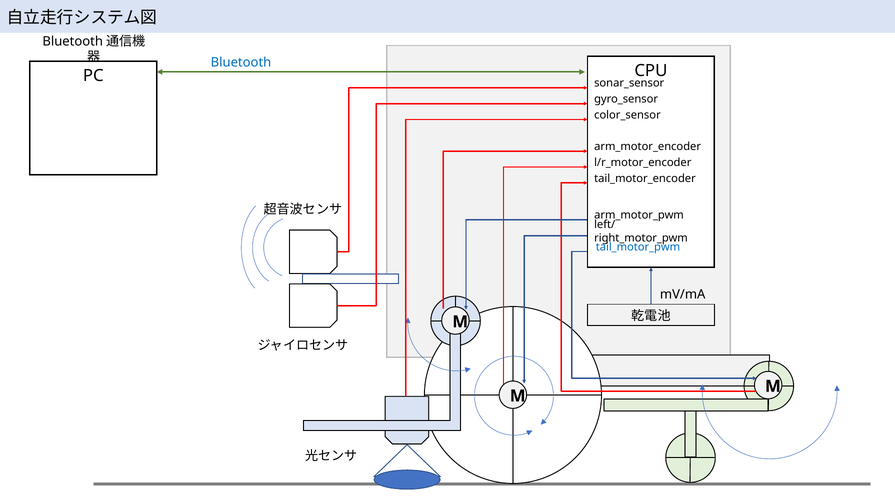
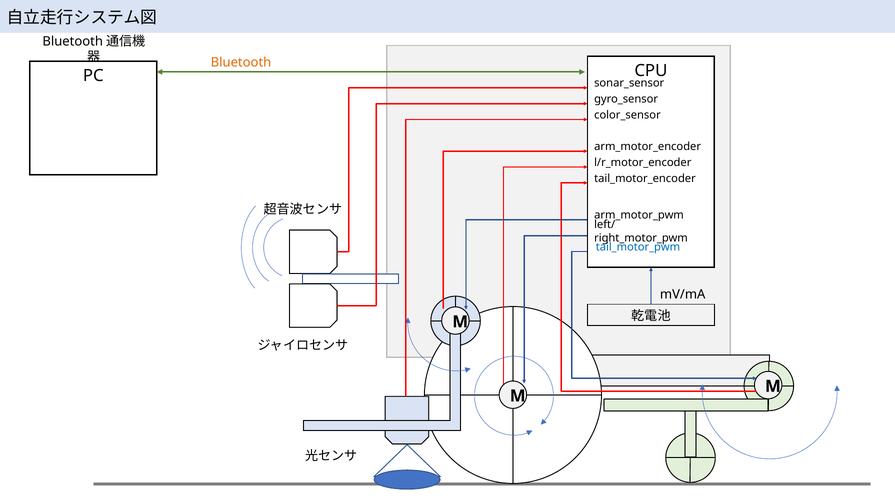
Bluetooth colour: blue -> orange
